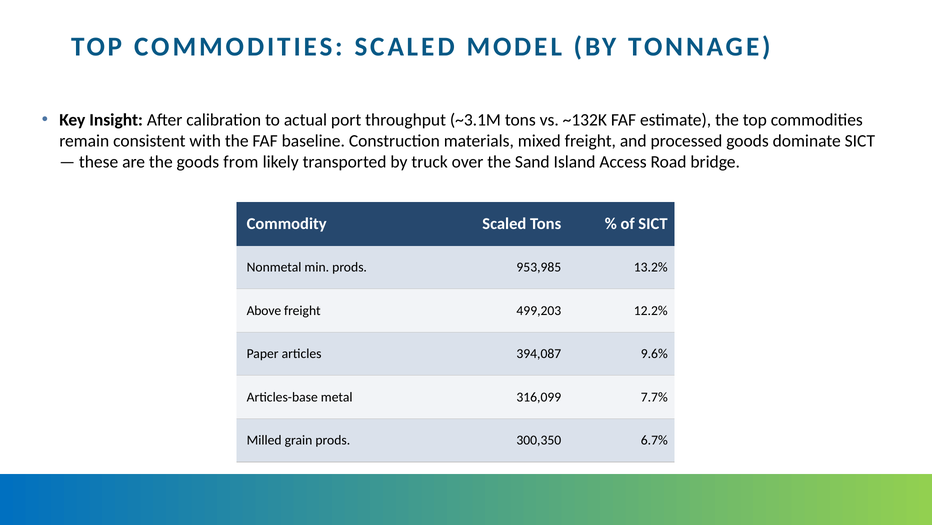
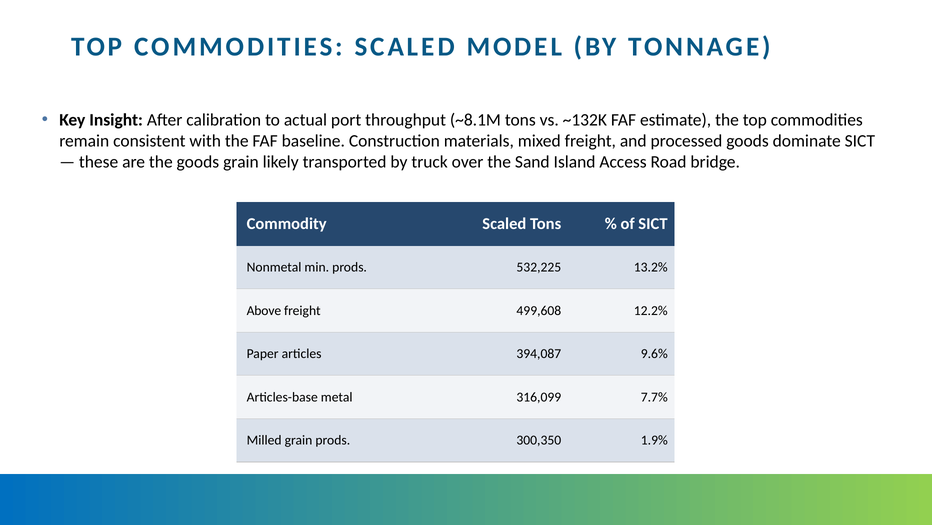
~3.1M: ~3.1M -> ~8.1M
goods from: from -> grain
953,985: 953,985 -> 532,225
499,203: 499,203 -> 499,608
6.7%: 6.7% -> 1.9%
